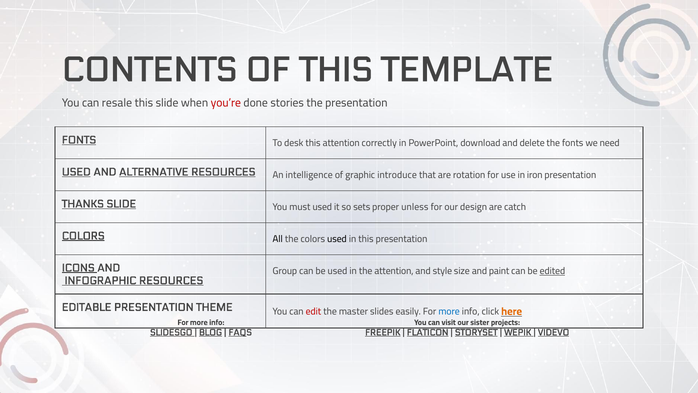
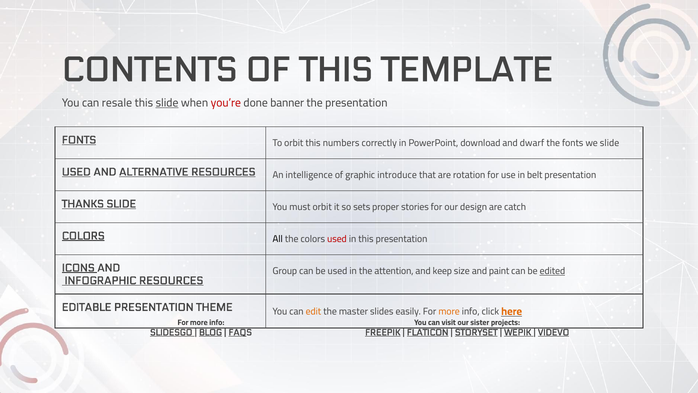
slide at (167, 103) underline: none -> present
stories: stories -> banner
To desk: desk -> orbit
this attention: attention -> numbers
delete: delete -> dwarf
we need: need -> slide
iron: iron -> belt
must used: used -> orbit
unless: unless -> stories
used at (337, 239) colour: black -> red
style: style -> keep
edit colour: red -> orange
more at (449, 311) colour: blue -> orange
